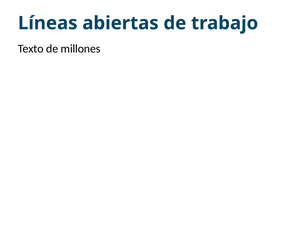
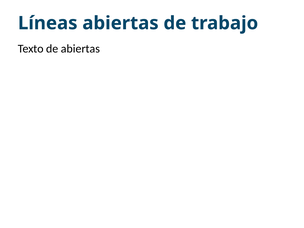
de millones: millones -> abiertas
